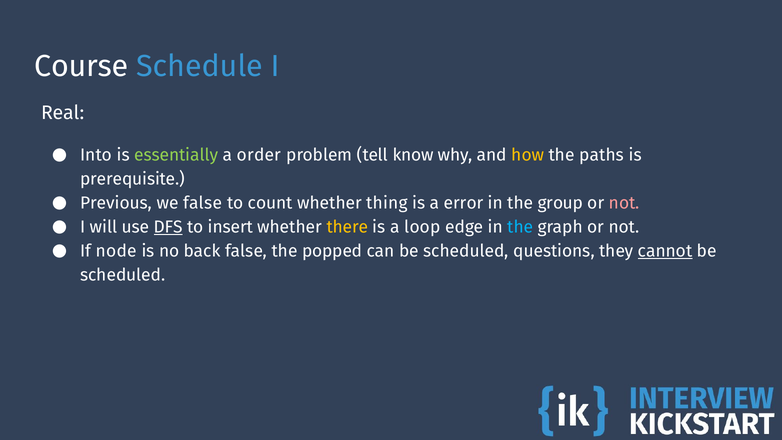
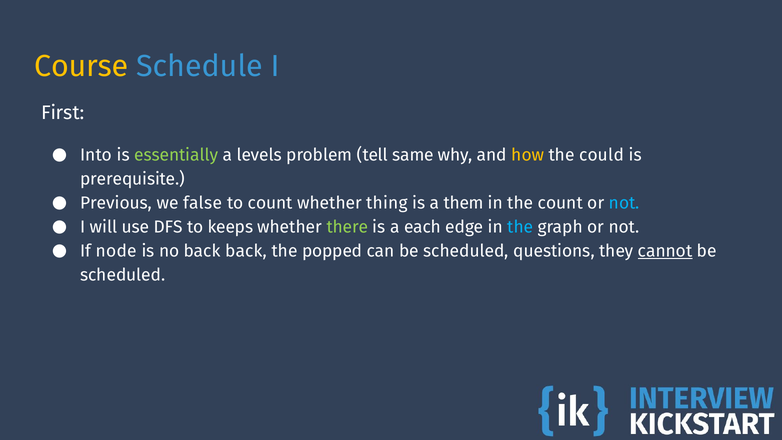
Course colour: white -> yellow
Real: Real -> First
order: order -> levels
know: know -> same
paths: paths -> could
error: error -> them
the group: group -> count
not at (624, 203) colour: pink -> light blue
DFS underline: present -> none
insert: insert -> keeps
there colour: yellow -> light green
loop: loop -> each
back false: false -> back
